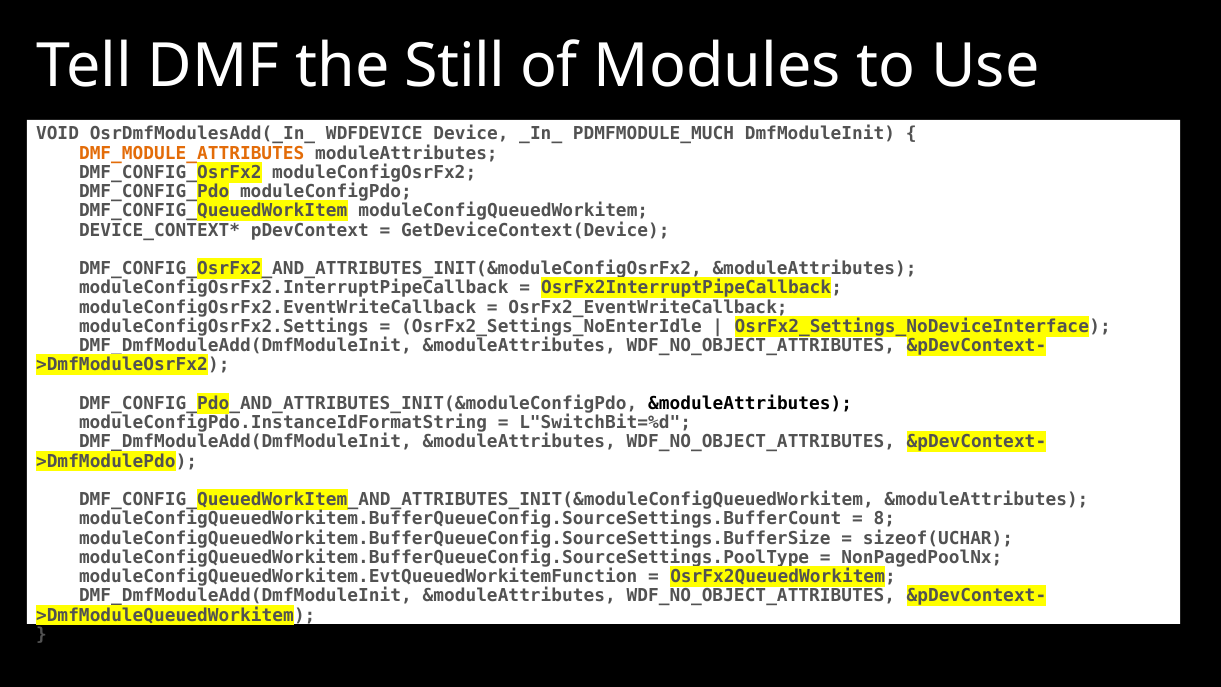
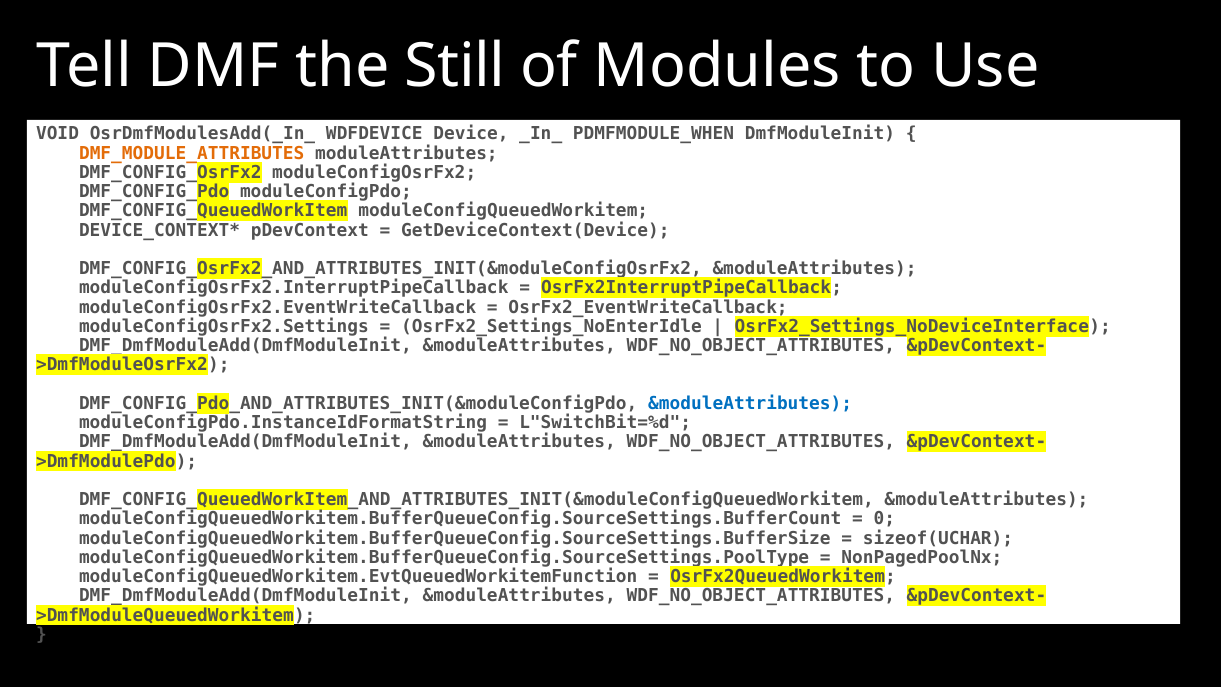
PDMFMODULE_MUCH: PDMFMODULE_MUCH -> PDMFMODULE_WHEN
&moduleAttributes at (750, 403) colour: black -> blue
8: 8 -> 0
